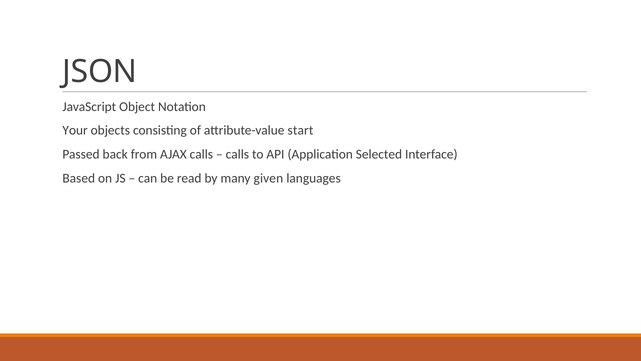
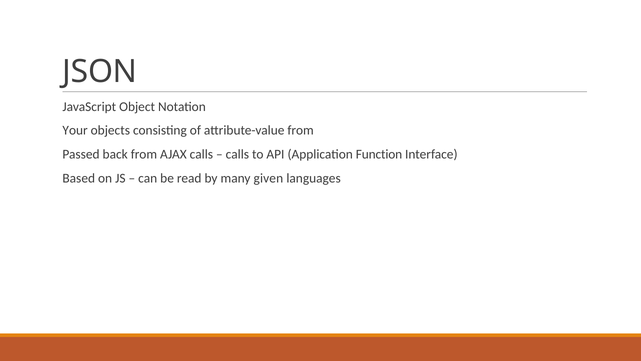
attribute-value start: start -> from
Selected: Selected -> Function
